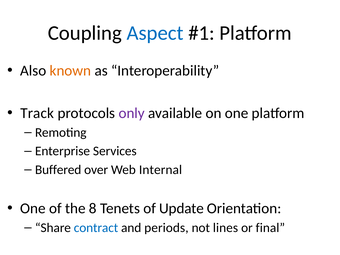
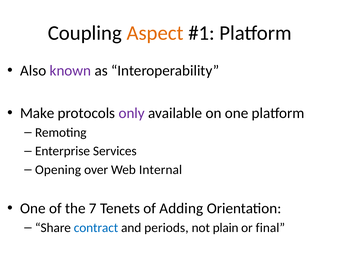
Aspect colour: blue -> orange
known colour: orange -> purple
Track: Track -> Make
Buffered: Buffered -> Opening
8: 8 -> 7
Update: Update -> Adding
lines: lines -> plain
